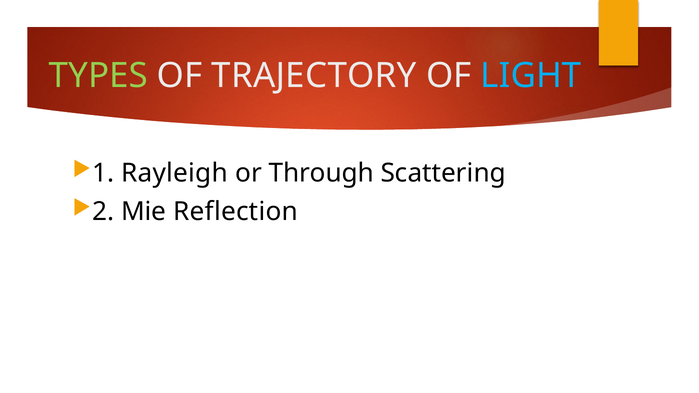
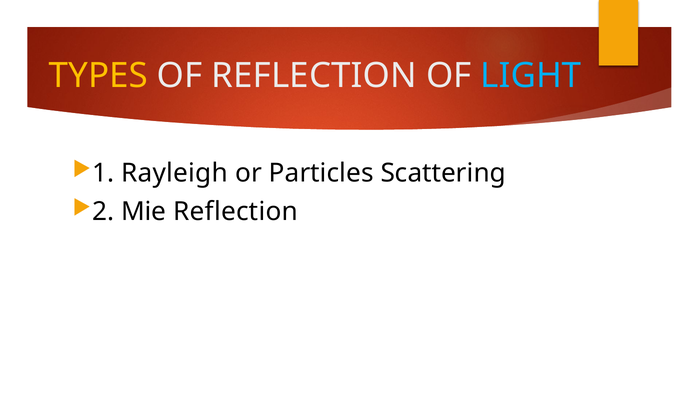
TYPES colour: light green -> yellow
OF TRAJECTORY: TRAJECTORY -> REFLECTION
Through: Through -> Particles
